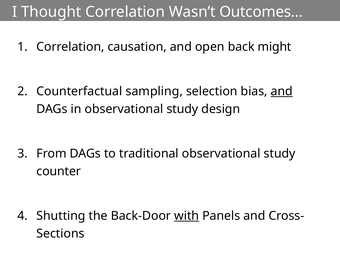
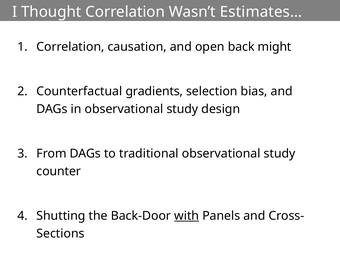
Outcomes…: Outcomes… -> Estimates…
sampling: sampling -> gradients
and at (282, 91) underline: present -> none
